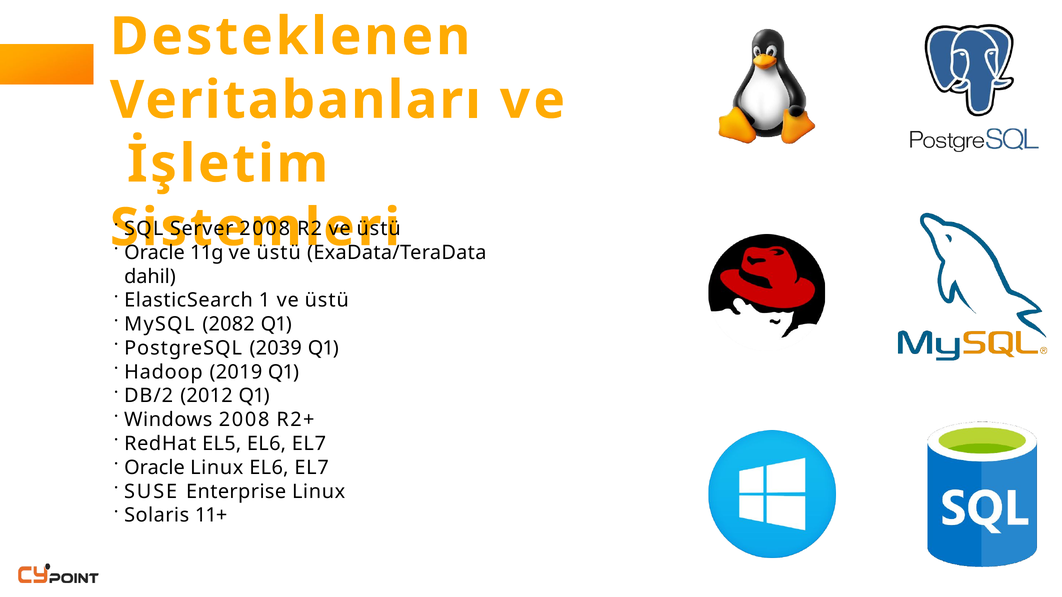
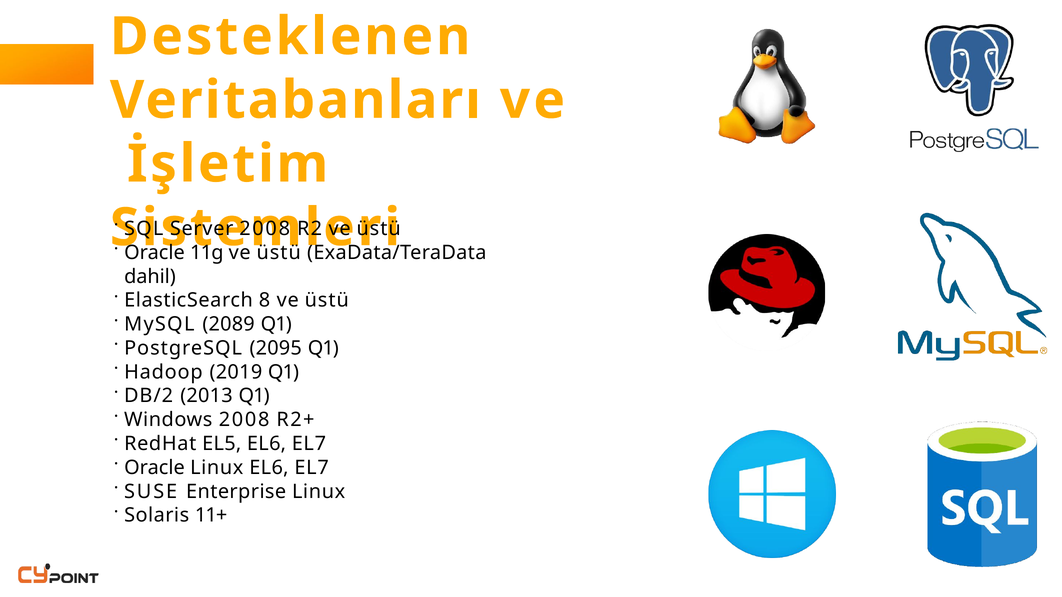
1: 1 -> 8
2082: 2082 -> 2089
2039: 2039 -> 2095
2012: 2012 -> 2013
